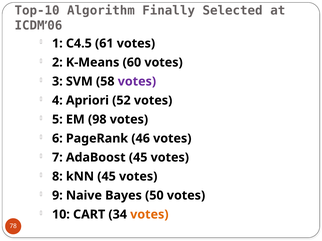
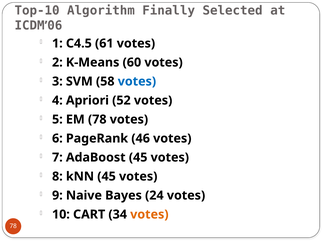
votes at (137, 82) colour: purple -> blue
EM 98: 98 -> 78
50: 50 -> 24
